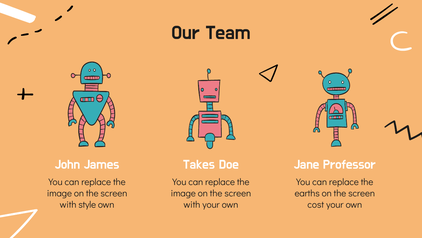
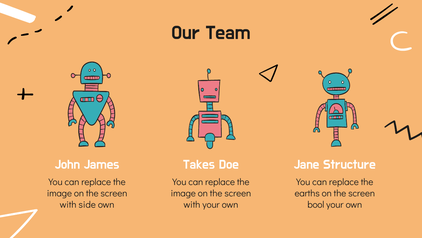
Professor: Professor -> Structure
style: style -> side
cost: cost -> bool
